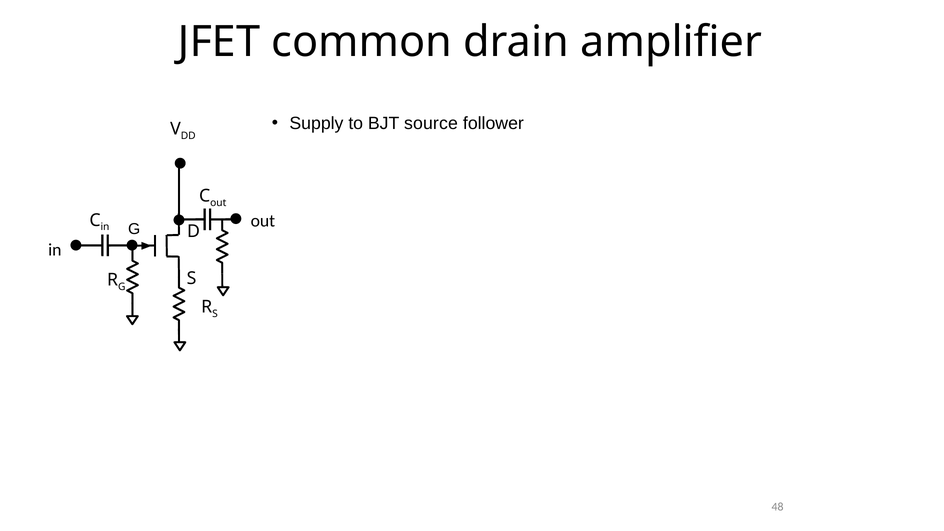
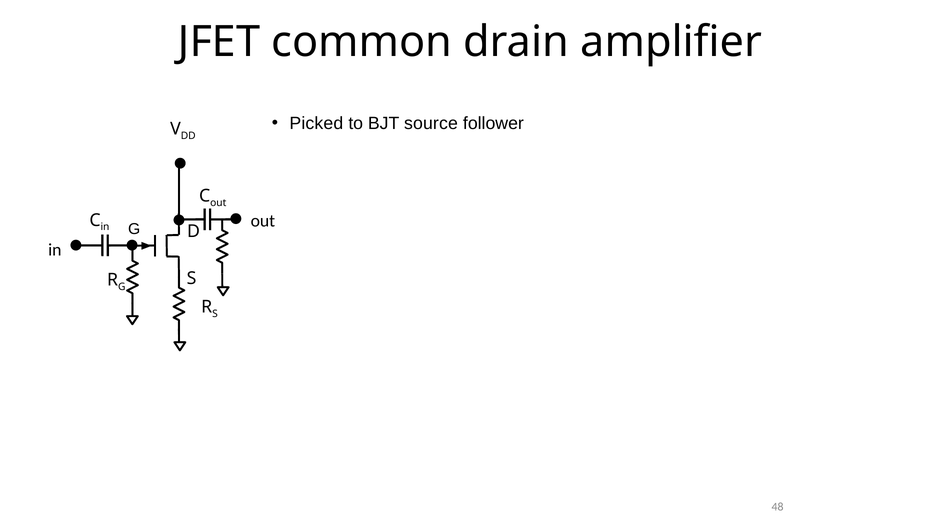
Supply: Supply -> Picked
